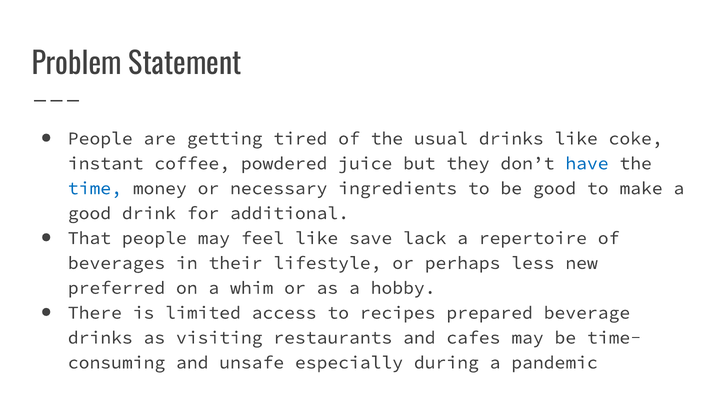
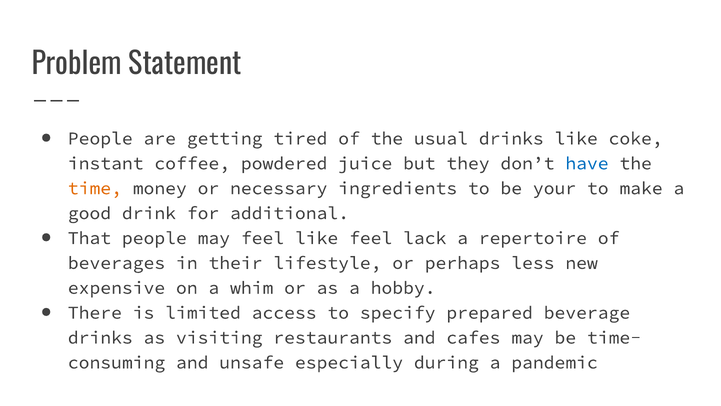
time colour: blue -> orange
be good: good -> your
like save: save -> feel
preferred: preferred -> expensive
recipes: recipes -> specify
